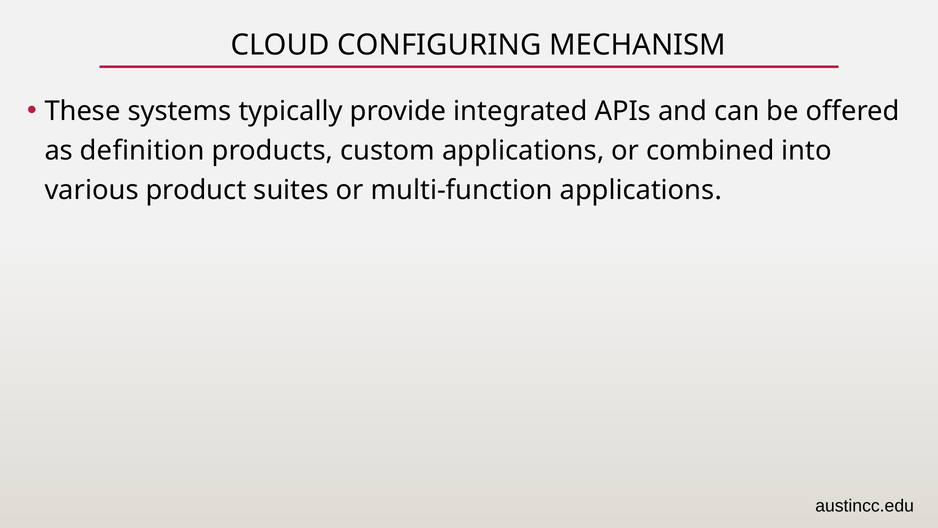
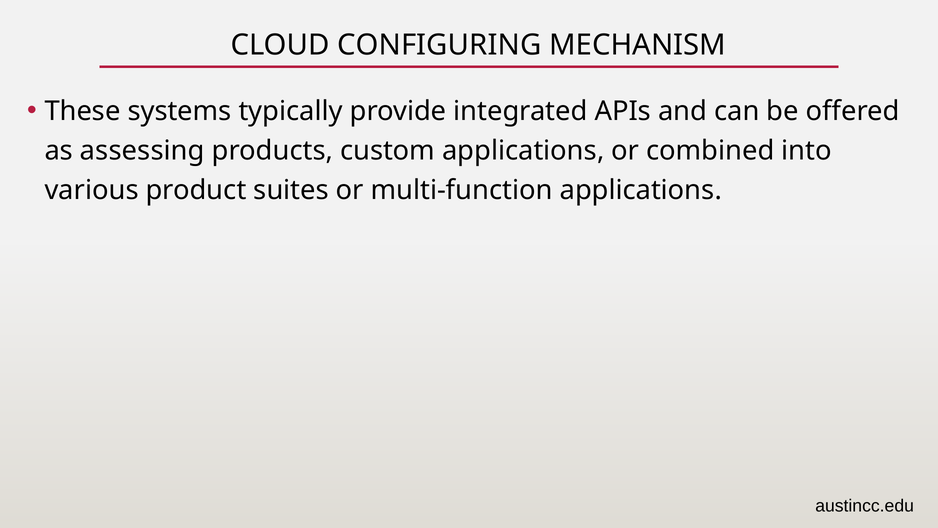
definition: definition -> assessing
